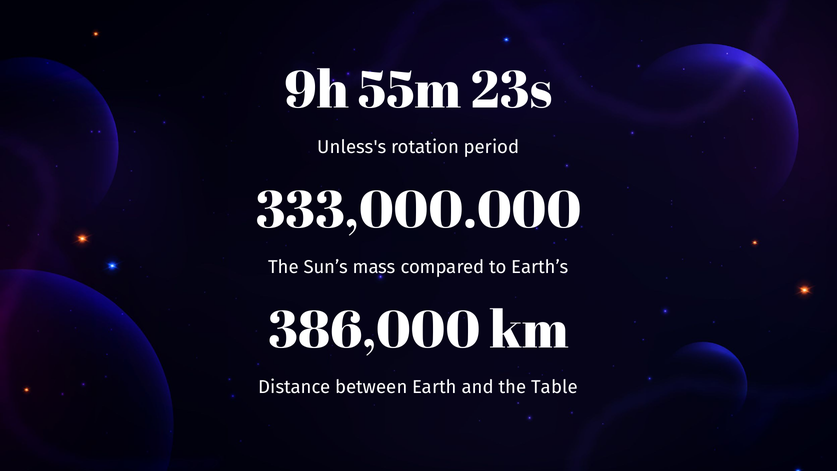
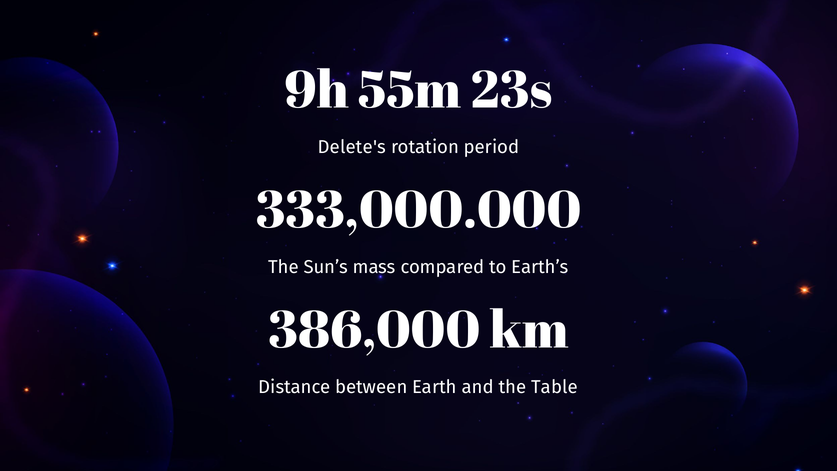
Unless's: Unless's -> Delete's
